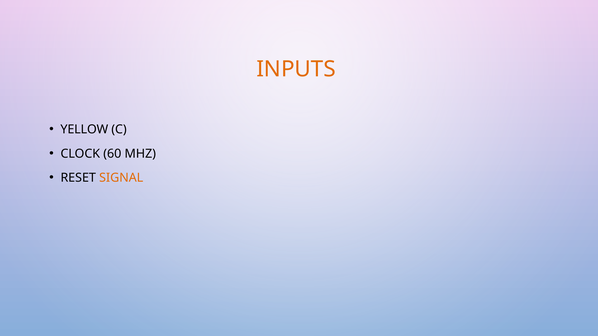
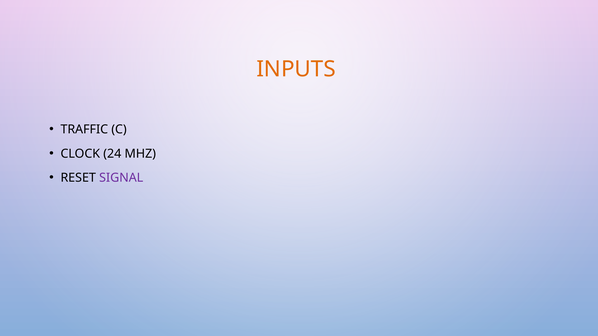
YELLOW: YELLOW -> TRAFFIC
60: 60 -> 24
SIGNAL colour: orange -> purple
